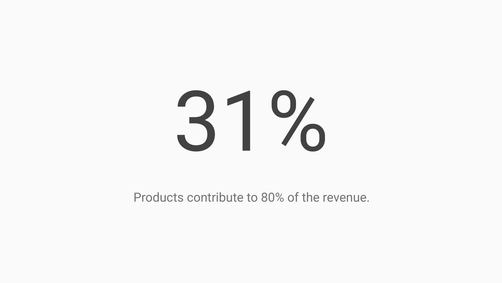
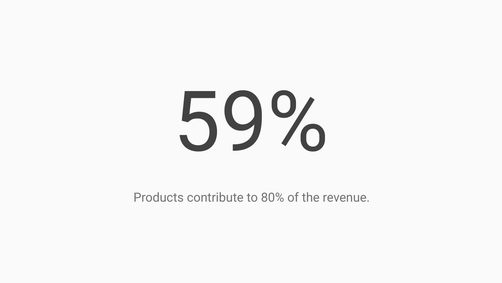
31%: 31% -> 59%
